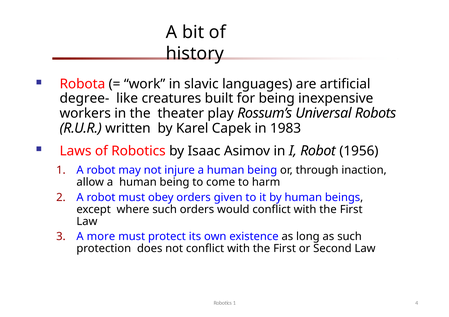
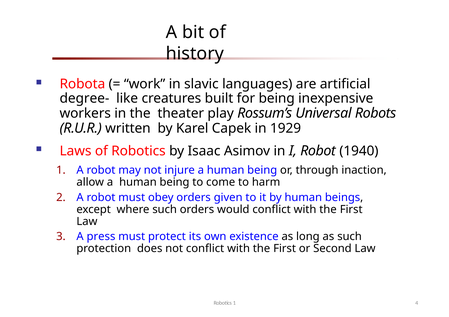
1983: 1983 -> 1929
1956: 1956 -> 1940
more: more -> press
